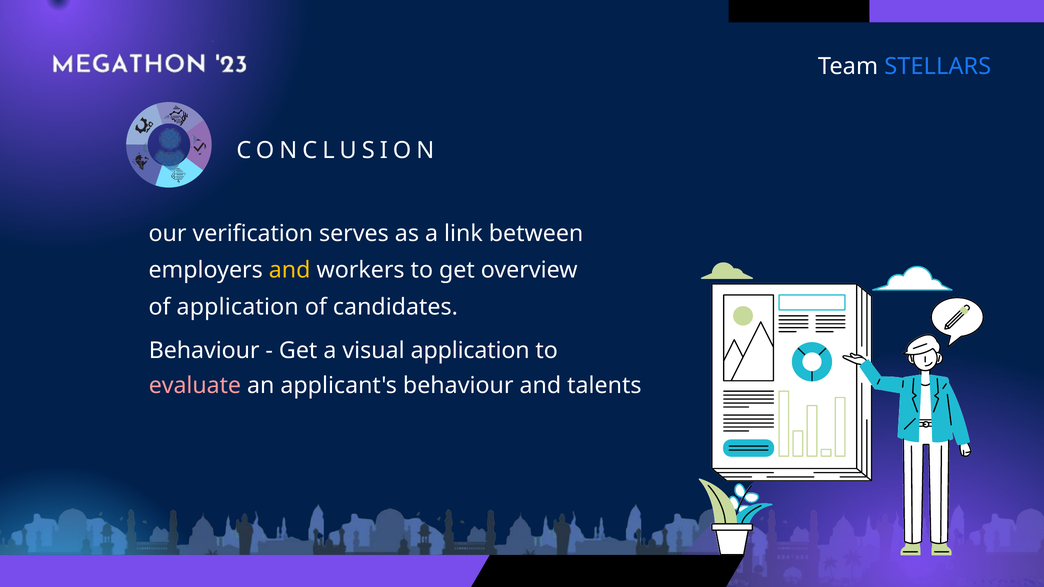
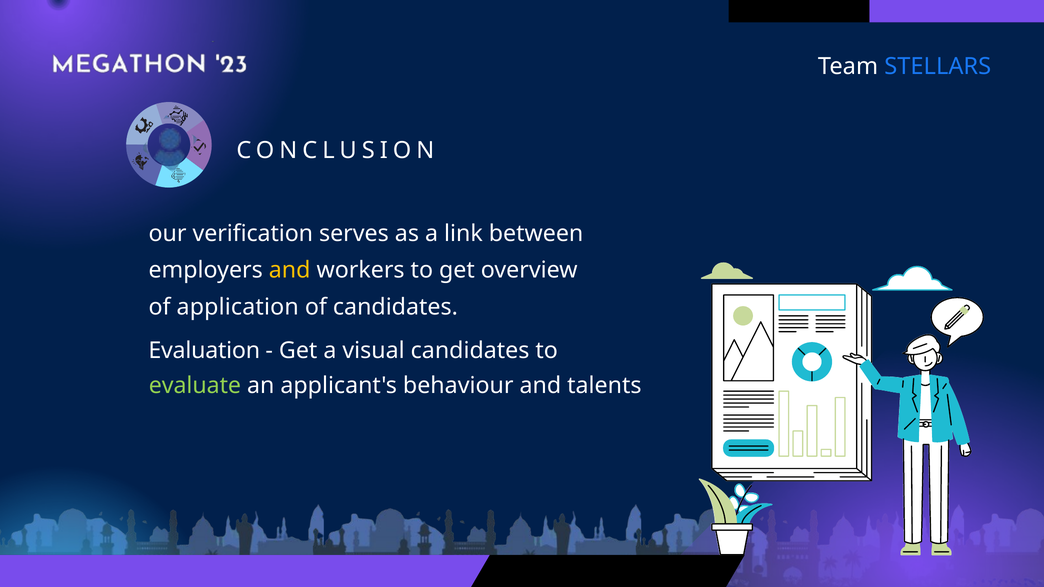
Behaviour at (204, 351): Behaviour -> Evaluation
visual application: application -> candidates
evaluate colour: pink -> light green
